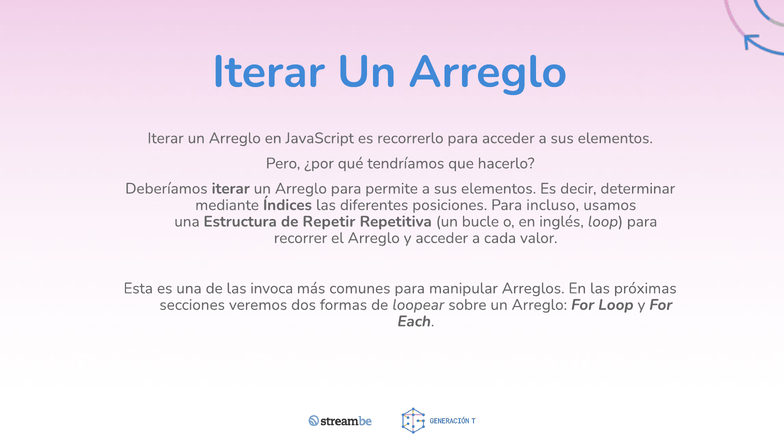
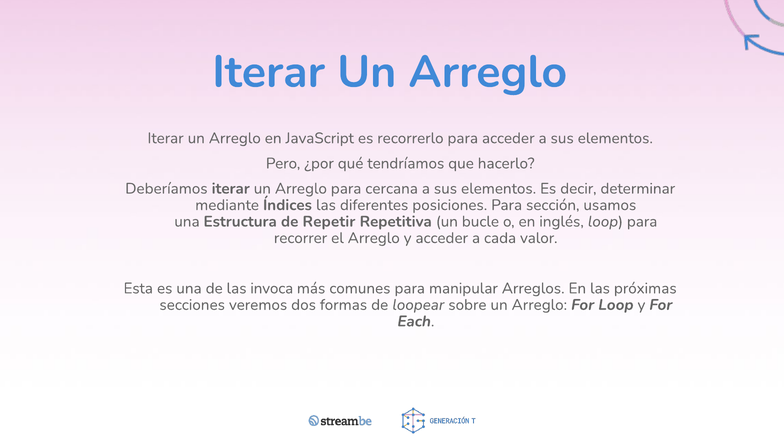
permite: permite -> cercana
incluso: incluso -> sección
